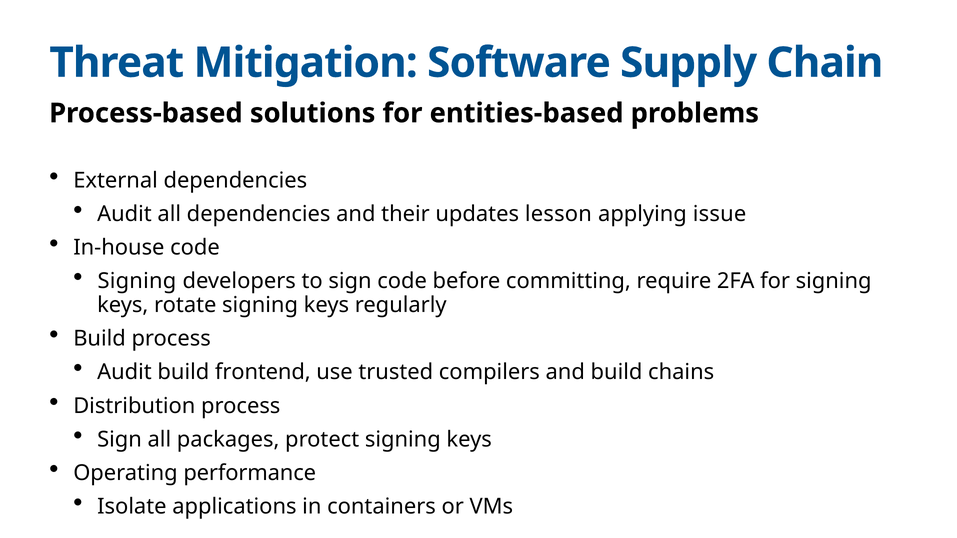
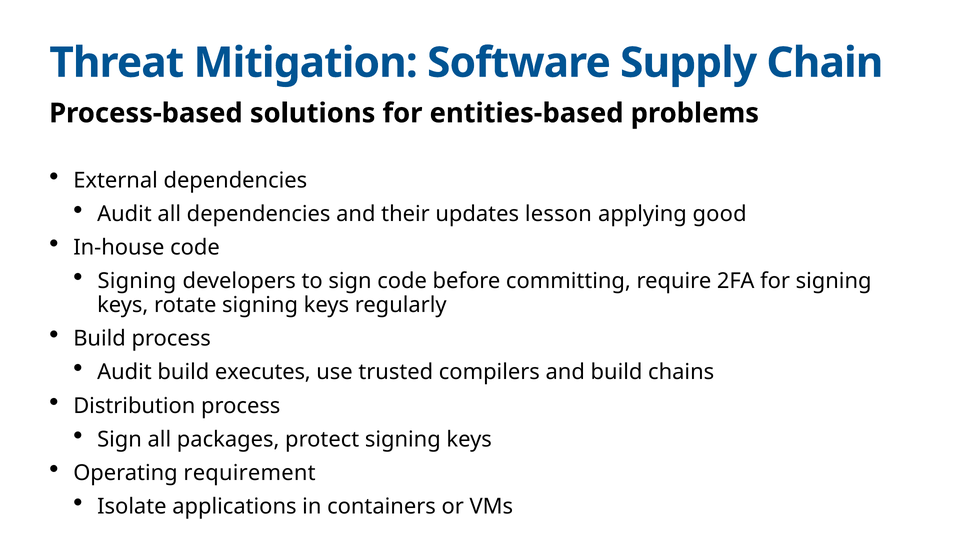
issue: issue -> good
frontend: frontend -> executes
performance: performance -> requirement
